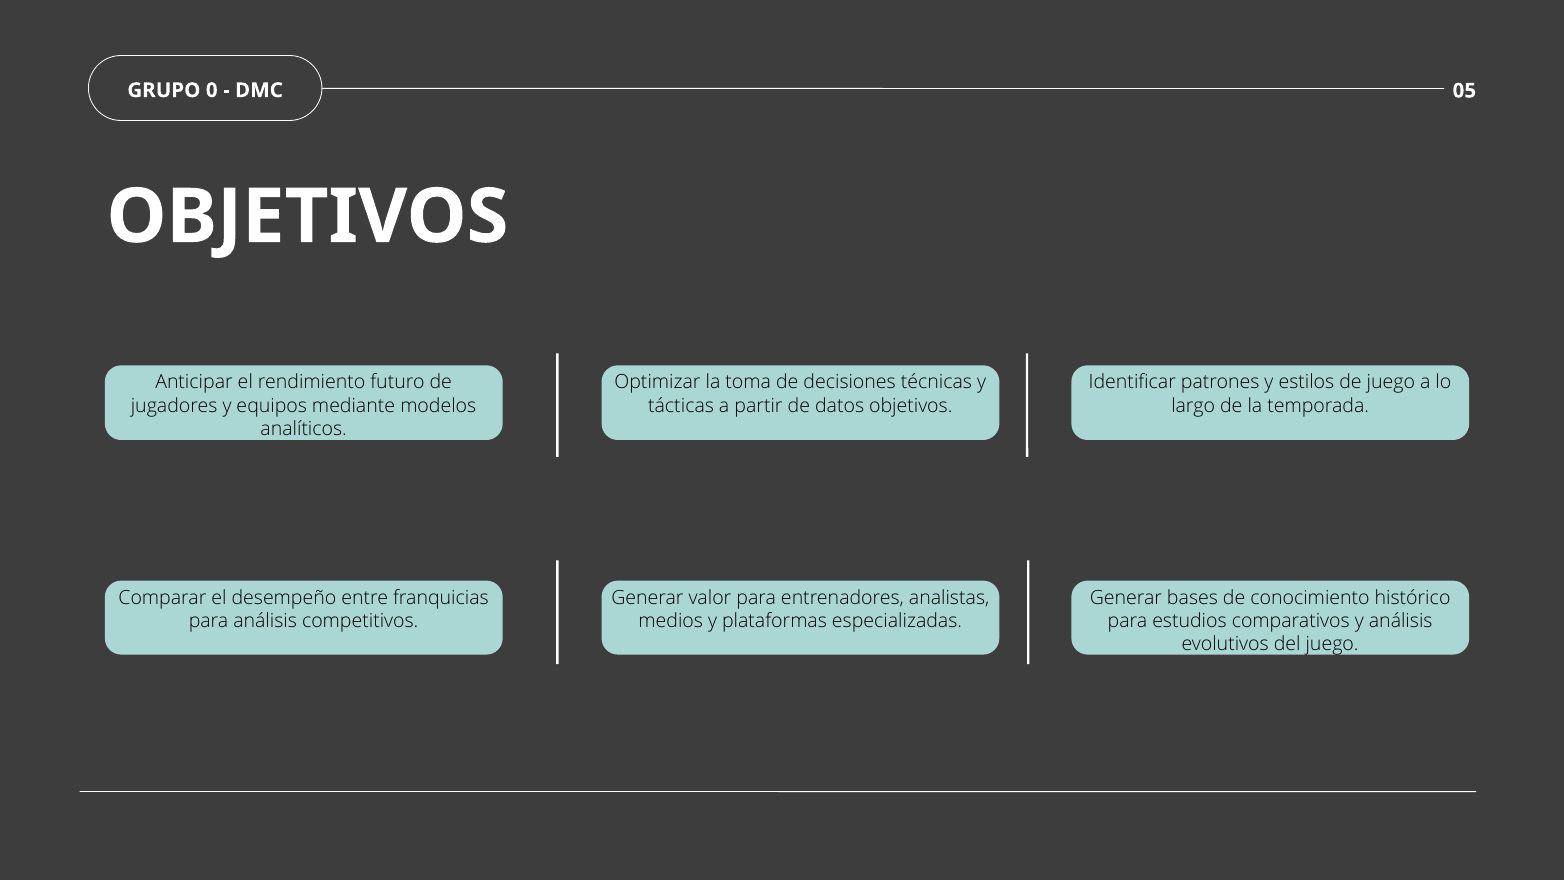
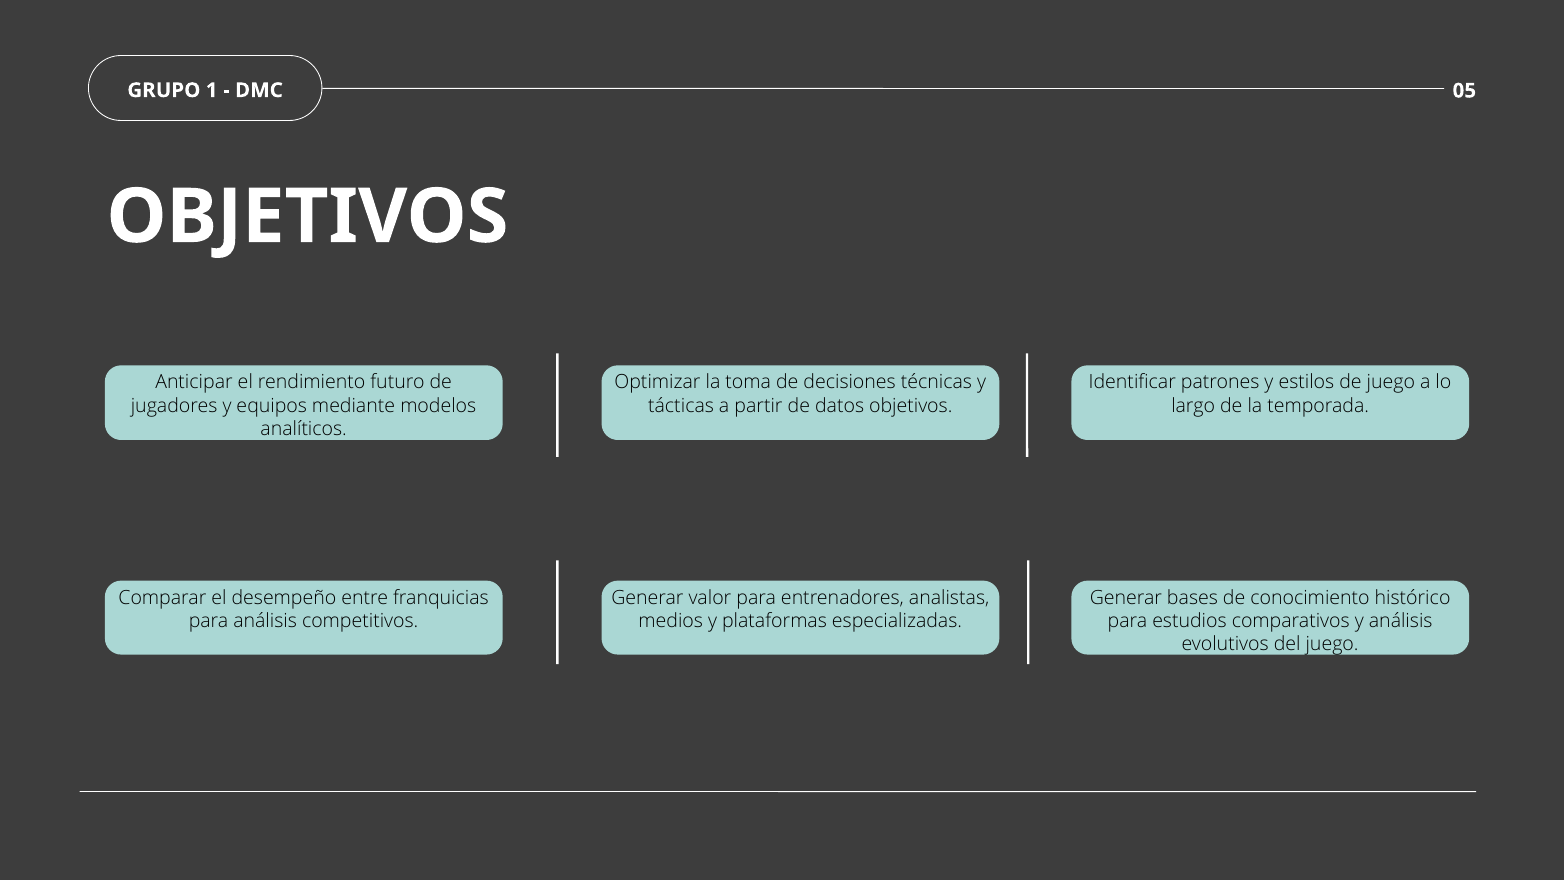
0: 0 -> 1
